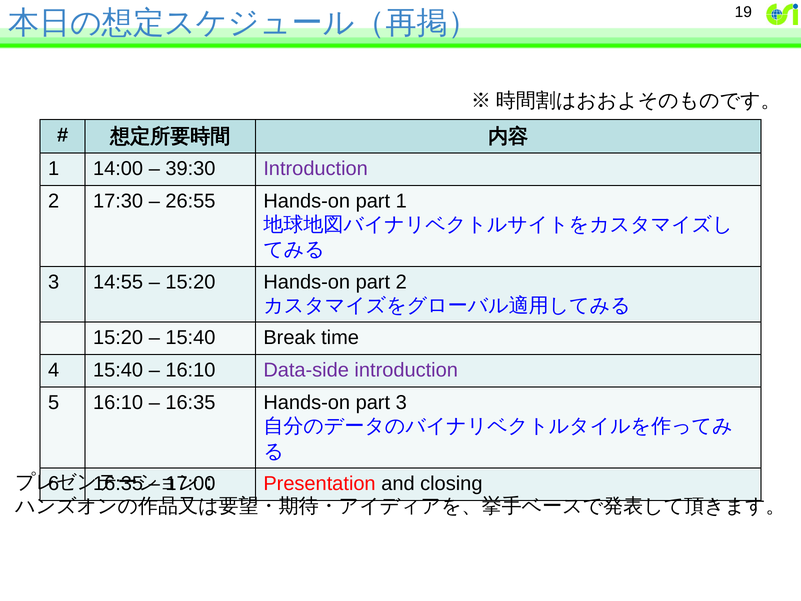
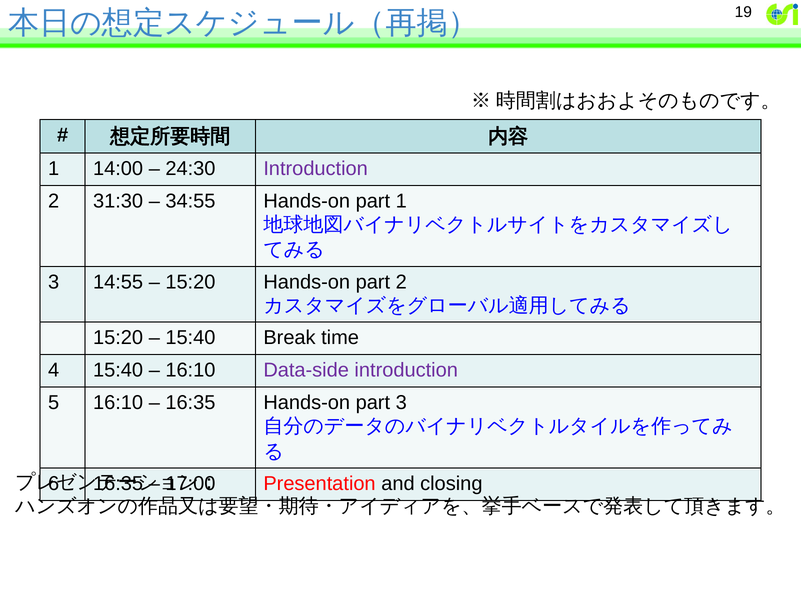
39:30: 39:30 -> 24:30
17:30: 17:30 -> 31:30
26:55: 26:55 -> 34:55
